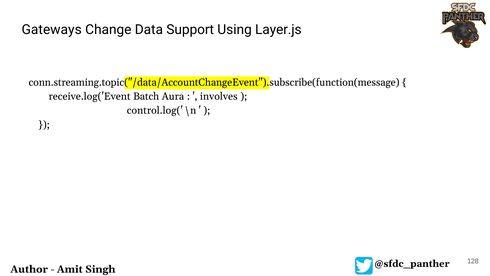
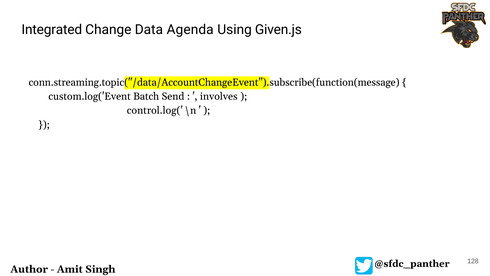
Gateways: Gateways -> Integrated
Support: Support -> Agenda
Layer.js: Layer.js -> Given.js
receive.log('Event: receive.log('Event -> custom.log('Event
Aura: Aura -> Send
